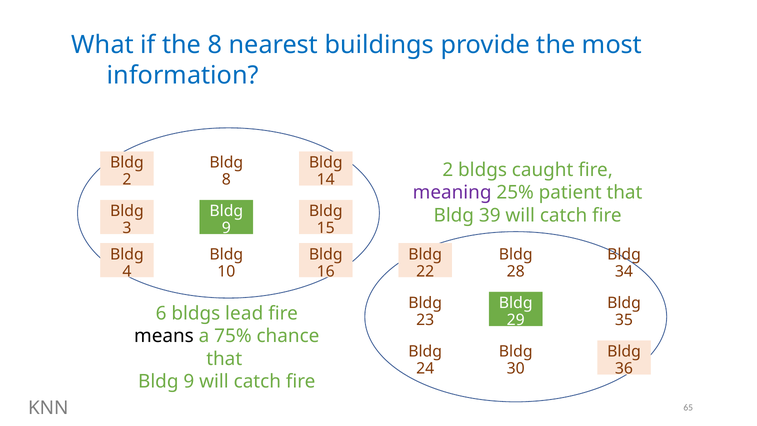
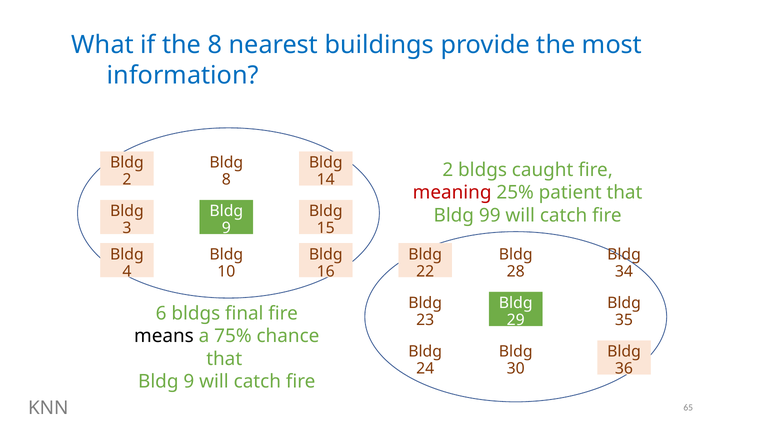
meaning colour: purple -> red
39: 39 -> 99
lead: lead -> final
